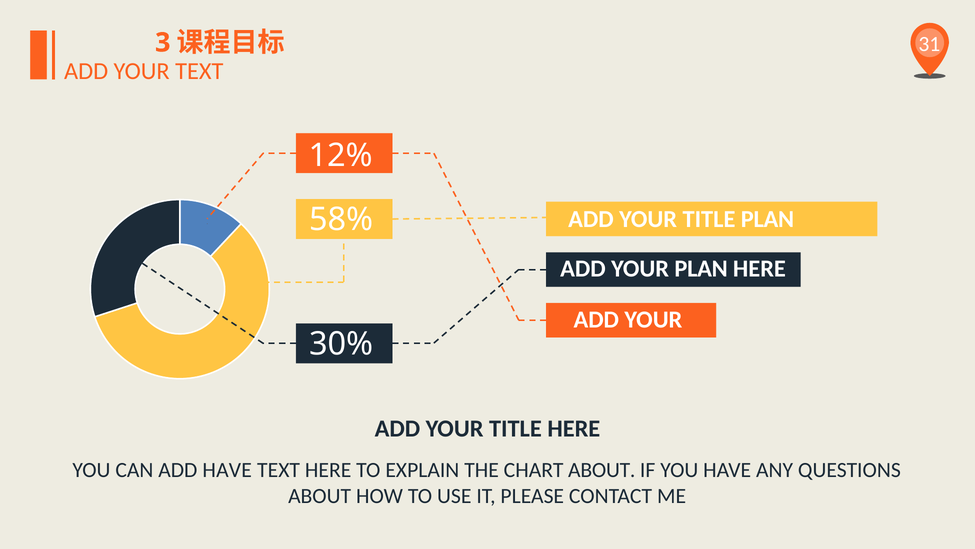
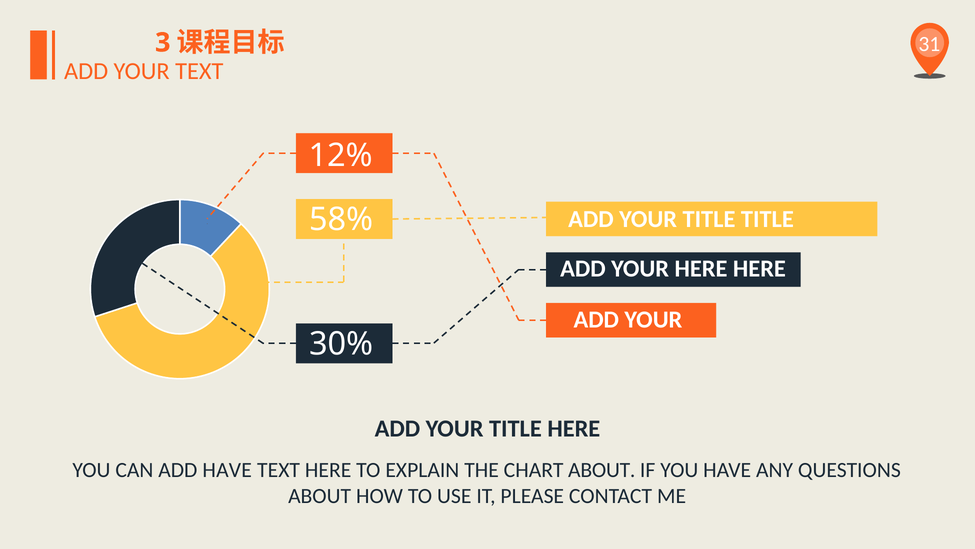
TITLE PLAN: PLAN -> TITLE
YOUR PLAN: PLAN -> HERE
